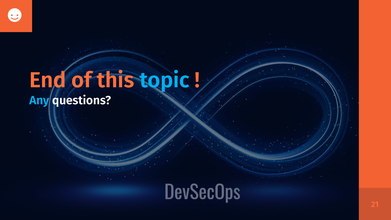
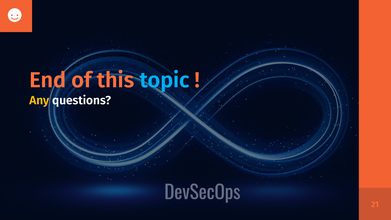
Any colour: light blue -> yellow
